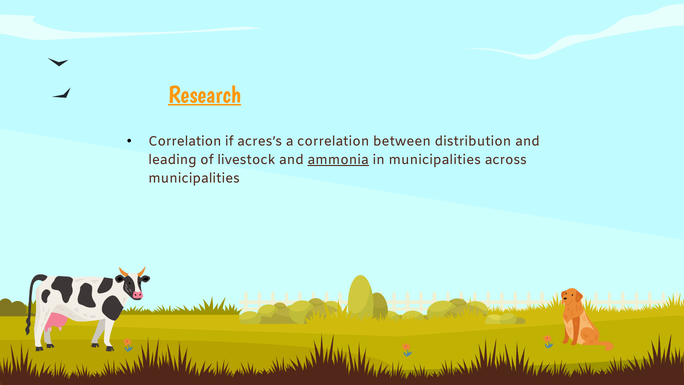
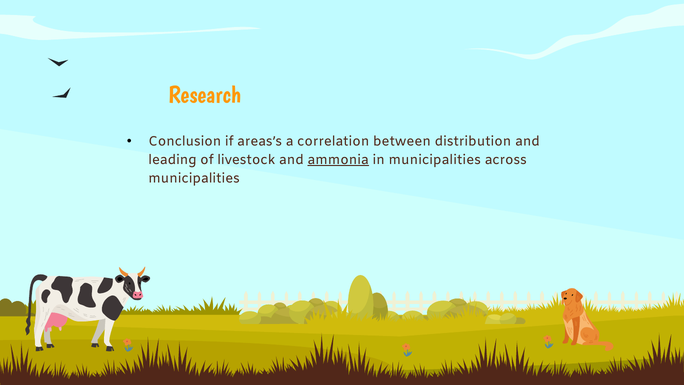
Research underline: present -> none
Correlation at (185, 141): Correlation -> Conclusion
acres’s: acres’s -> areas’s
